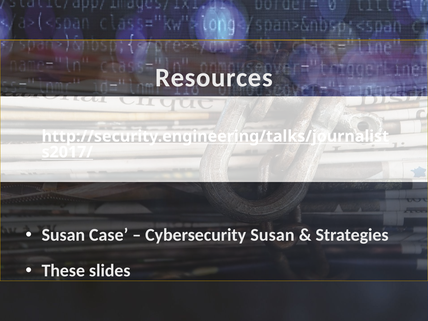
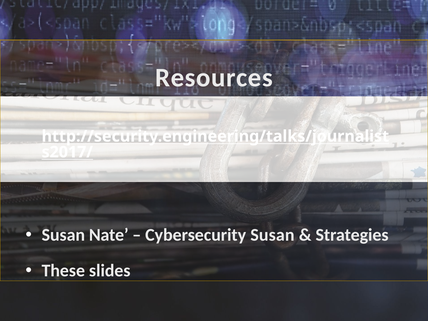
Case: Case -> Nate
